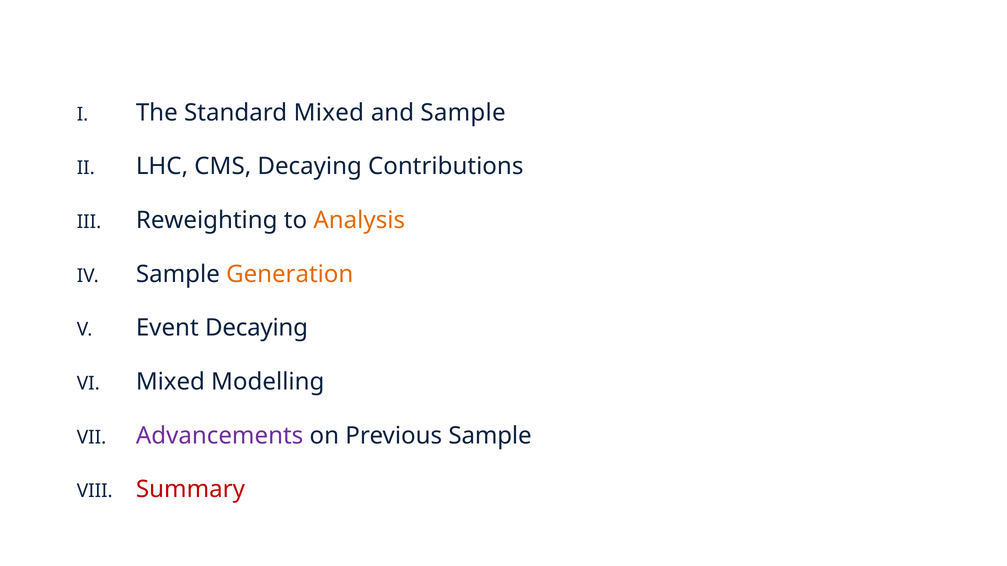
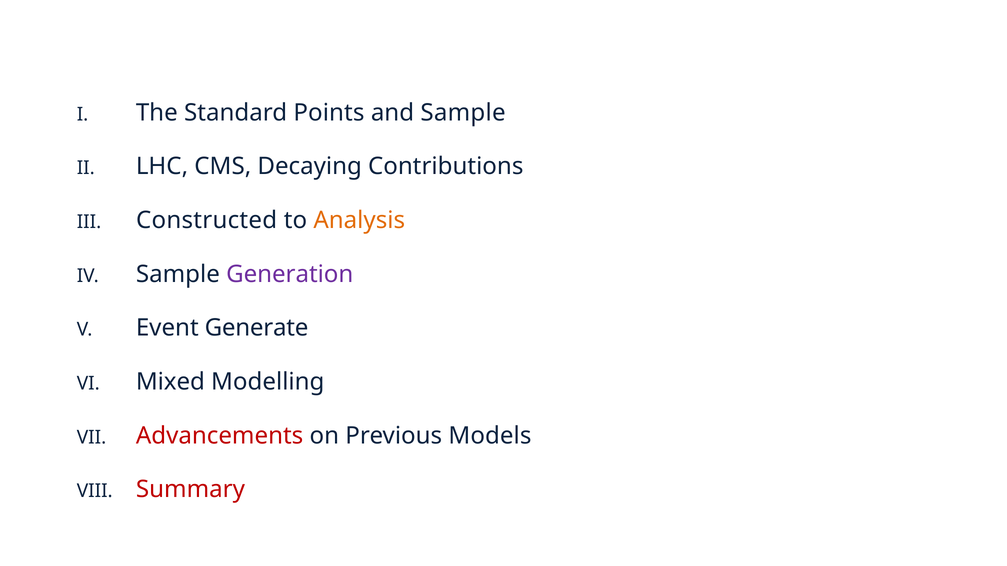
Standard Mixed: Mixed -> Points
Reweighting: Reweighting -> Constructed
Generation colour: orange -> purple
Event Decaying: Decaying -> Generate
Advancements colour: purple -> red
Previous Sample: Sample -> Models
